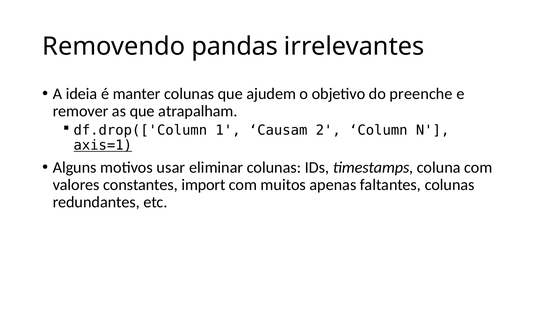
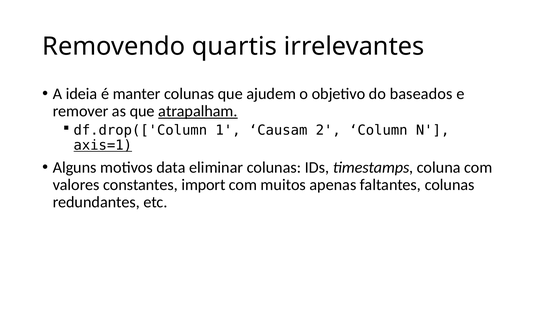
pandas: pandas -> quartis
preenche: preenche -> baseados
atrapalham underline: none -> present
usar: usar -> data
